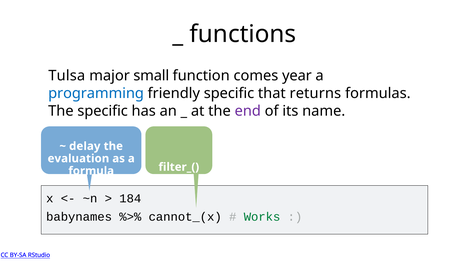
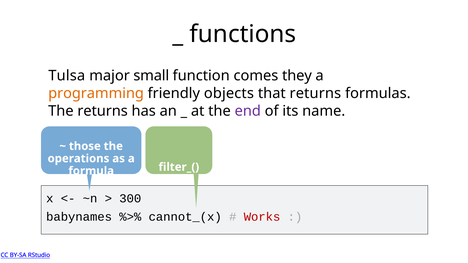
year: year -> they
programming colour: blue -> orange
friendly specific: specific -> objects
The specific: specific -> returns
delay: delay -> those
evaluation: evaluation -> operations
184: 184 -> 300
Works colour: green -> red
